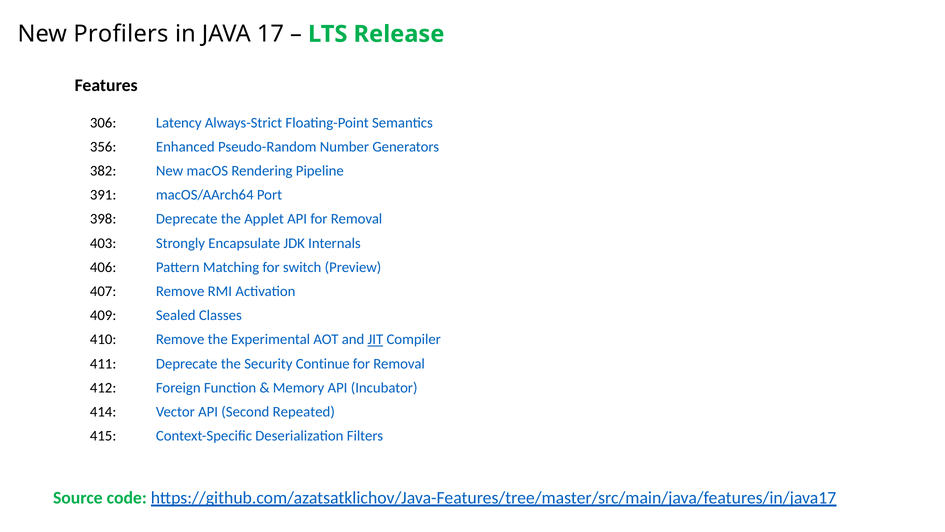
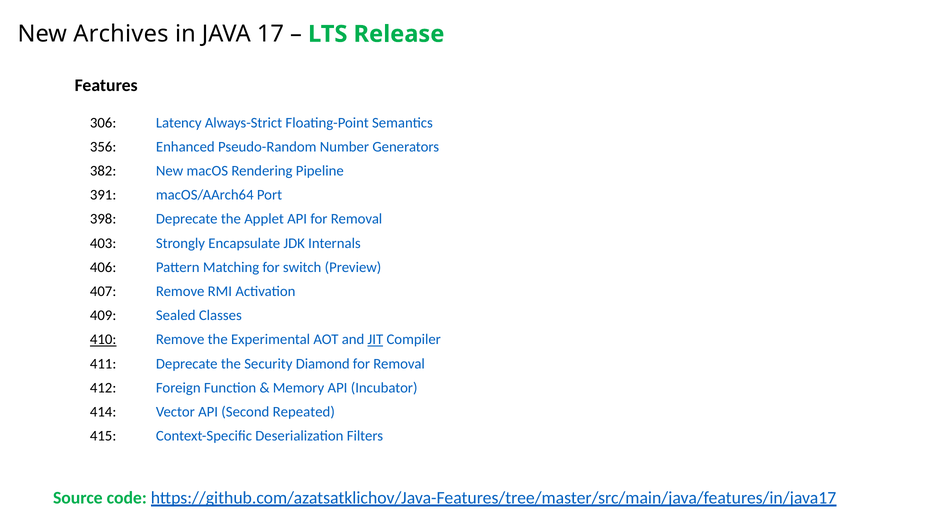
Profilers: Profilers -> Archives
410 underline: none -> present
Continue: Continue -> Diamond
